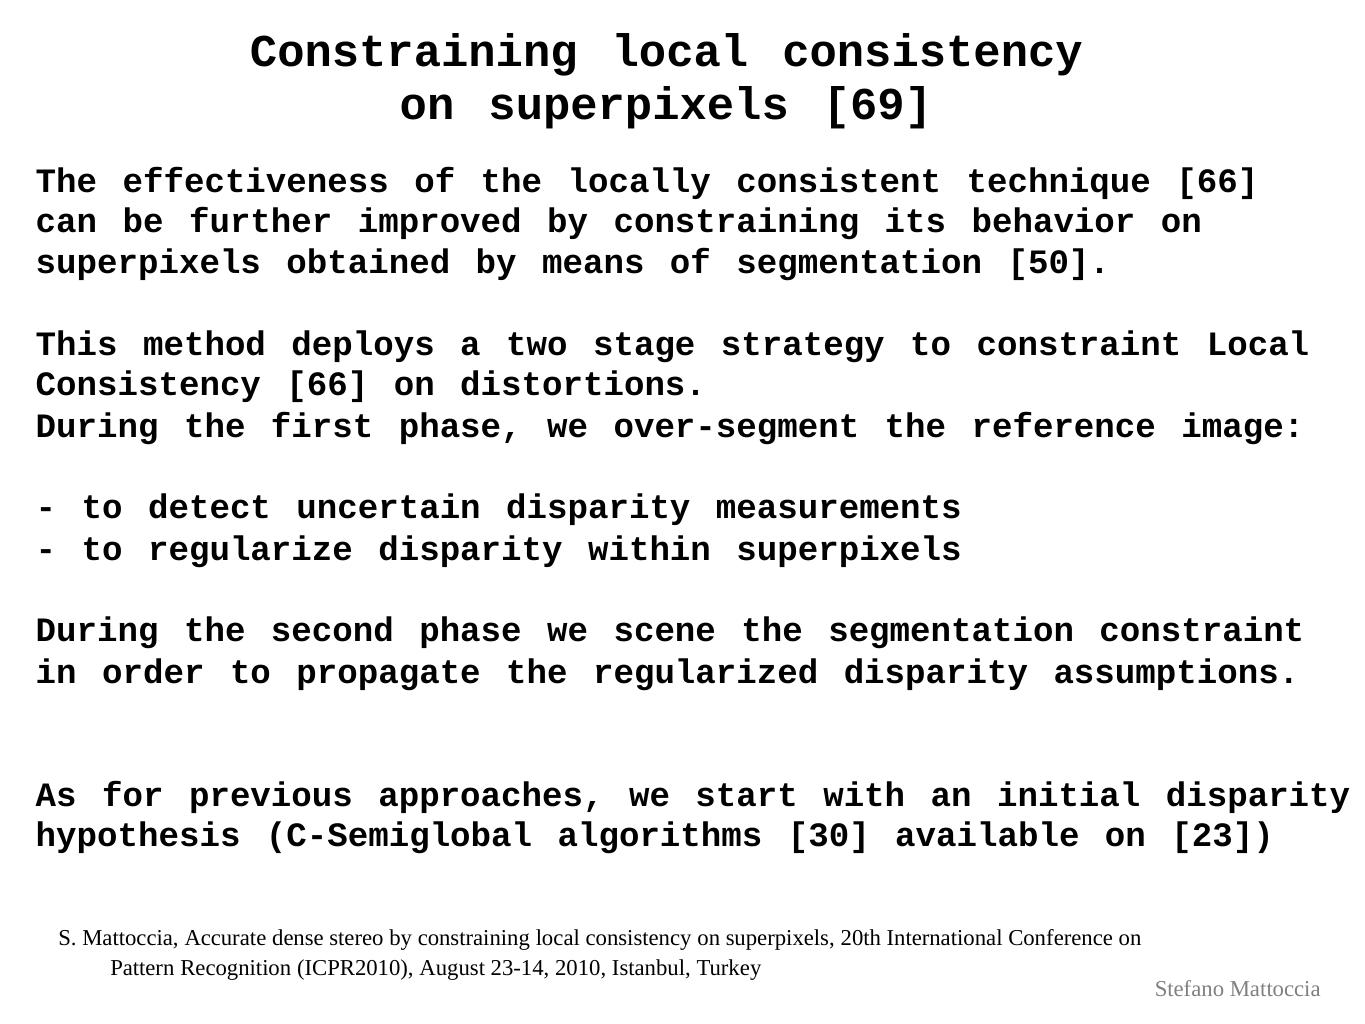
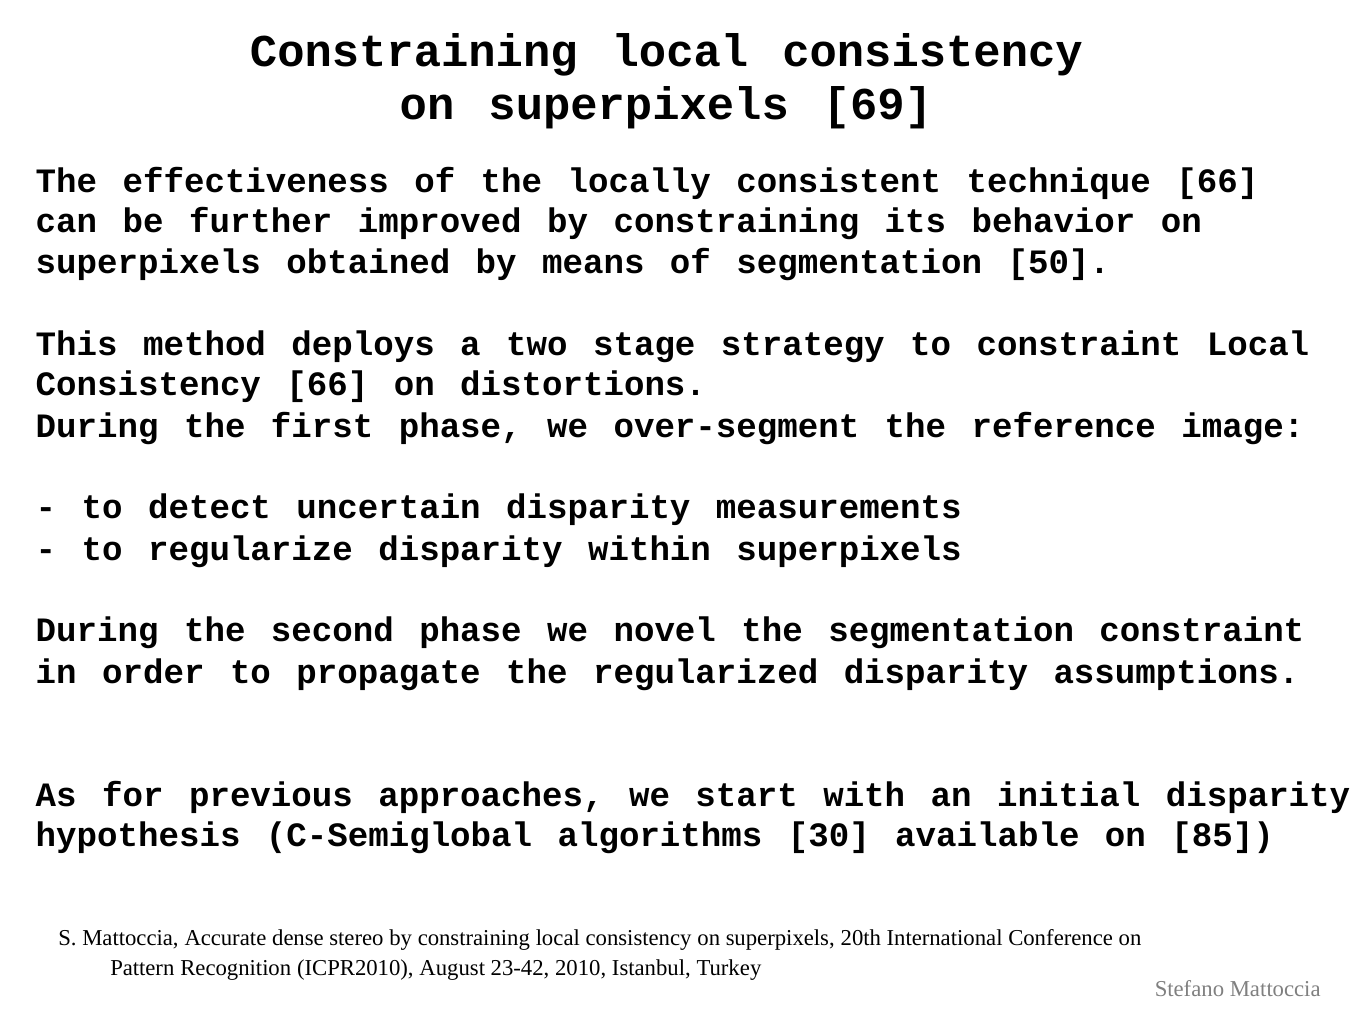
scene: scene -> novel
23: 23 -> 85
23-14: 23-14 -> 23-42
